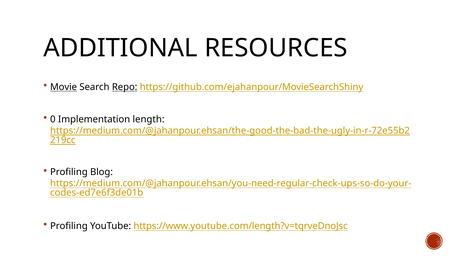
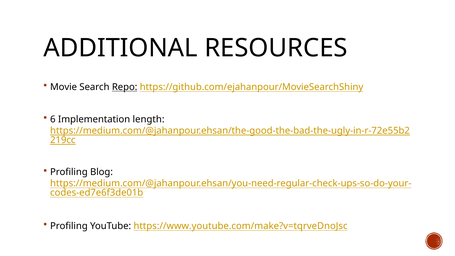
Movie underline: present -> none
0: 0 -> 6
https://www.youtube.com/length?v=tqrveDnoJsc: https://www.youtube.com/length?v=tqrveDnoJsc -> https://www.youtube.com/make?v=tqrveDnoJsc
